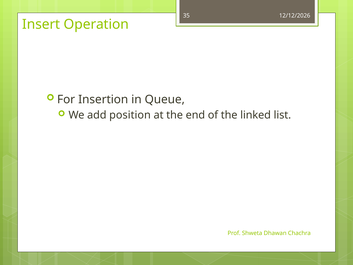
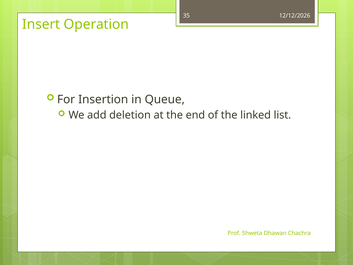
position: position -> deletion
